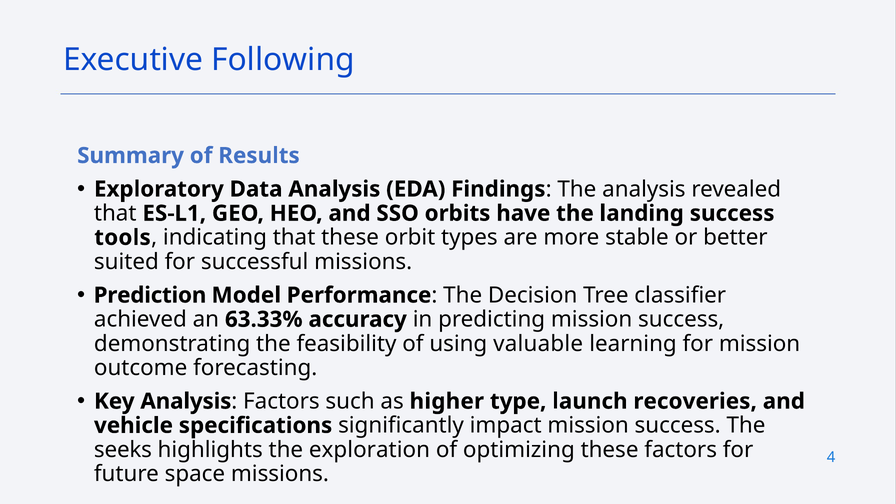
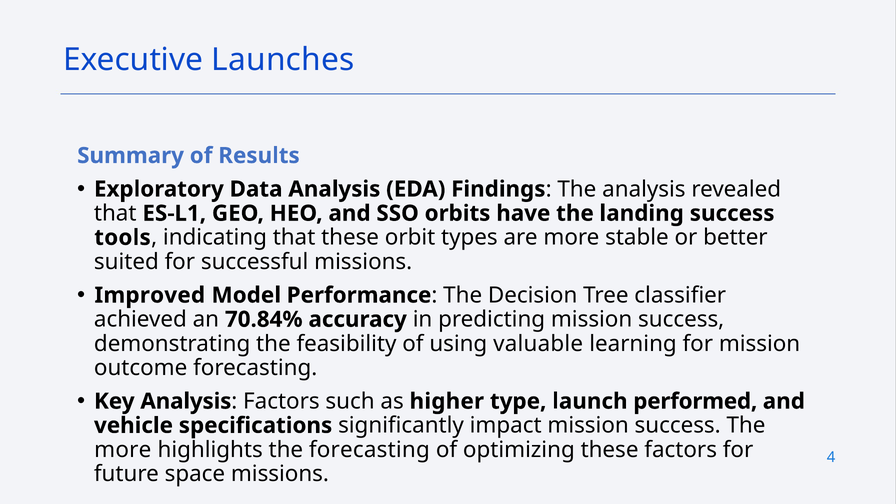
Following: Following -> Launches
Prediction: Prediction -> Improved
63.33%: 63.33% -> 70.84%
recoveries: recoveries -> performed
seeks at (123, 450): seeks -> more
the exploration: exploration -> forecasting
